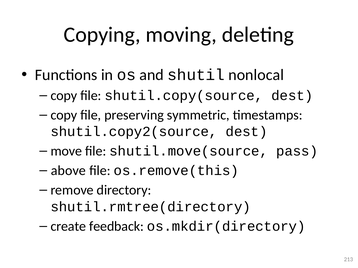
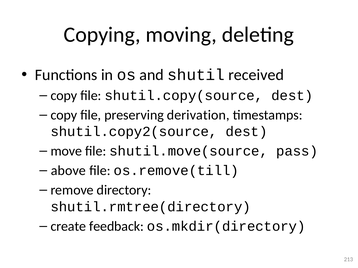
nonlocal: nonlocal -> received
symmetric: symmetric -> derivation
os.remove(this: os.remove(this -> os.remove(till
